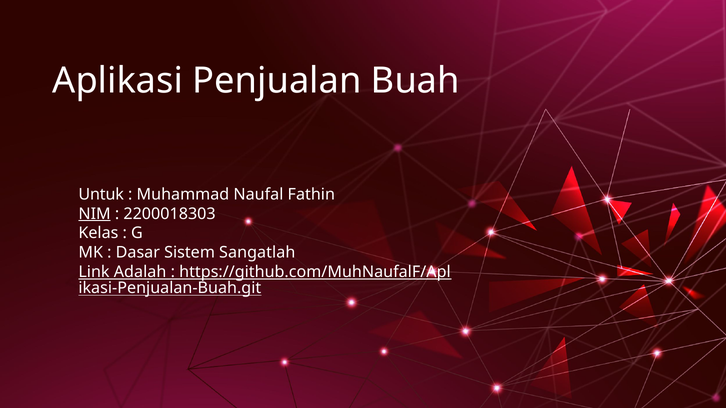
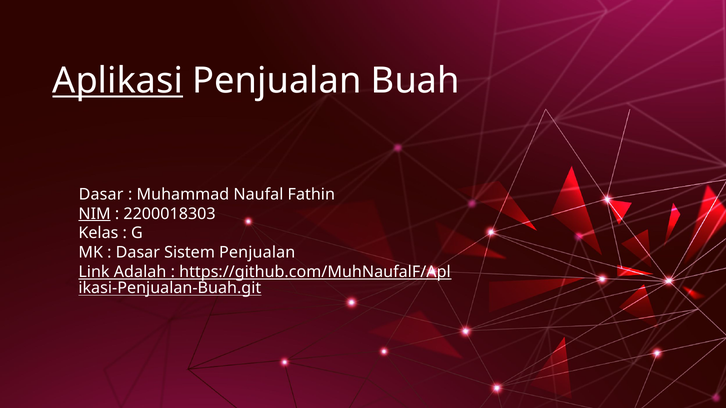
Aplikasi underline: none -> present
Untuk at (101, 195): Untuk -> Dasar
Sistem Sangatlah: Sangatlah -> Penjualan
